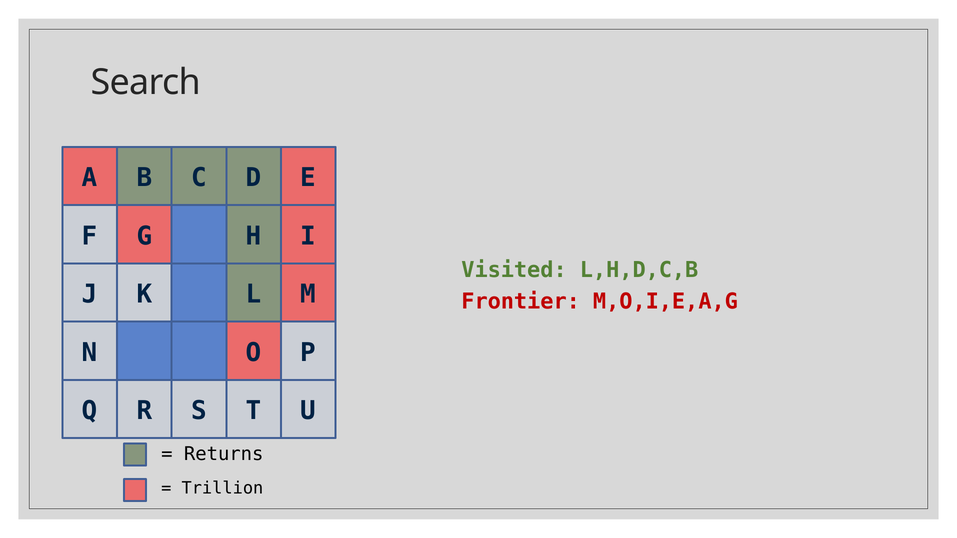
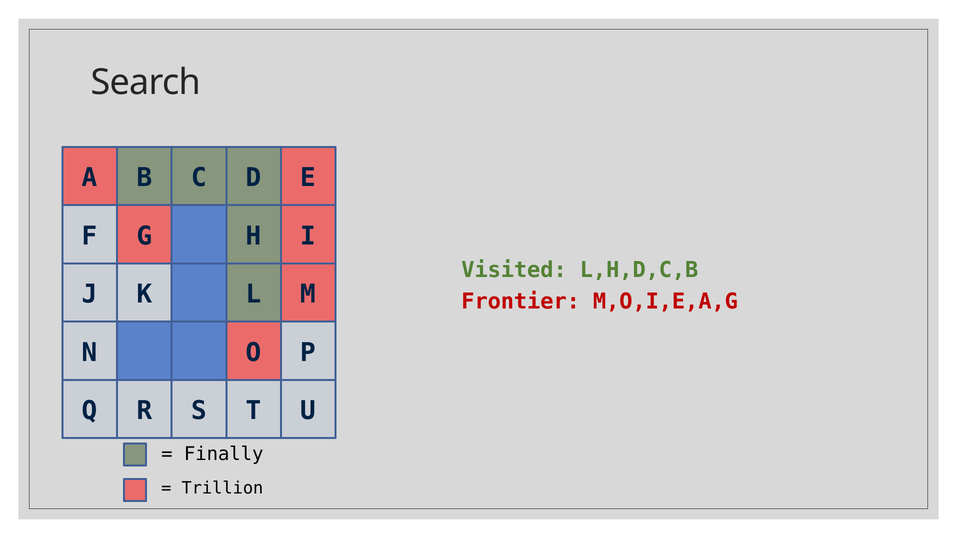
Returns: Returns -> Finally
